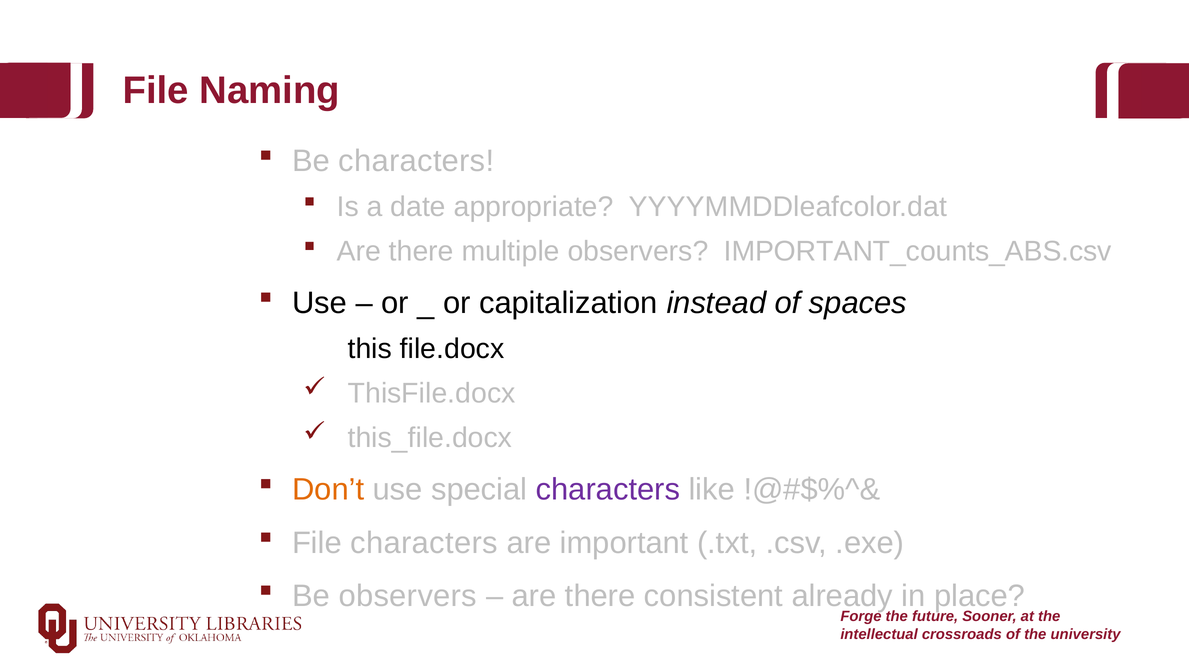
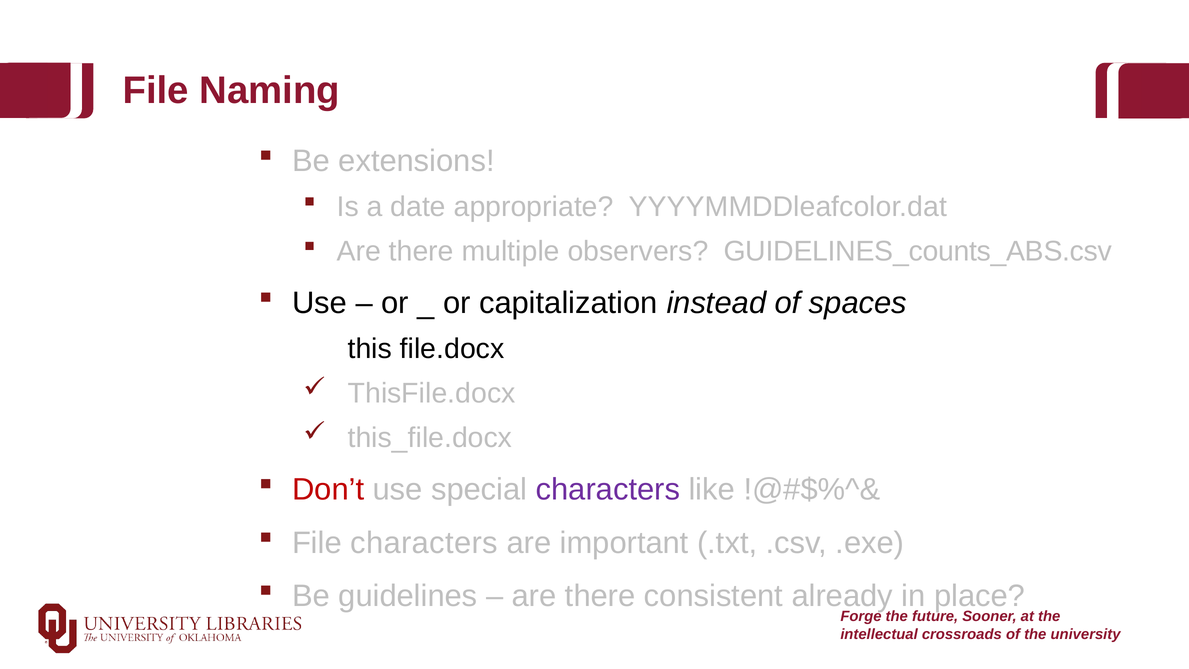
Be characters: characters -> extensions
IMPORTANT_counts_ABS.csv: IMPORTANT_counts_ABS.csv -> GUIDELINES_counts_ABS.csv
Don’t colour: orange -> red
Be observers: observers -> guidelines
